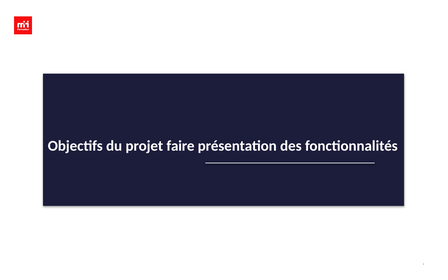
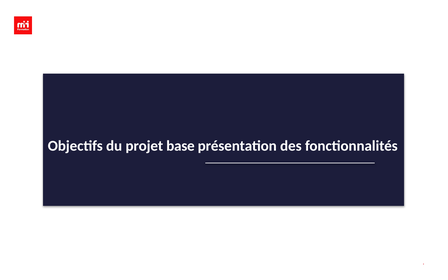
faire: faire -> base
